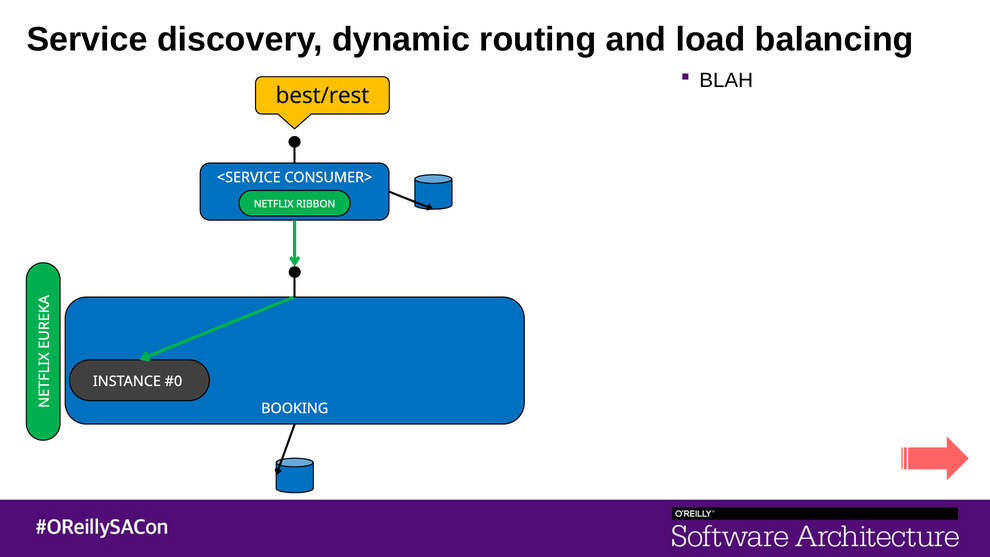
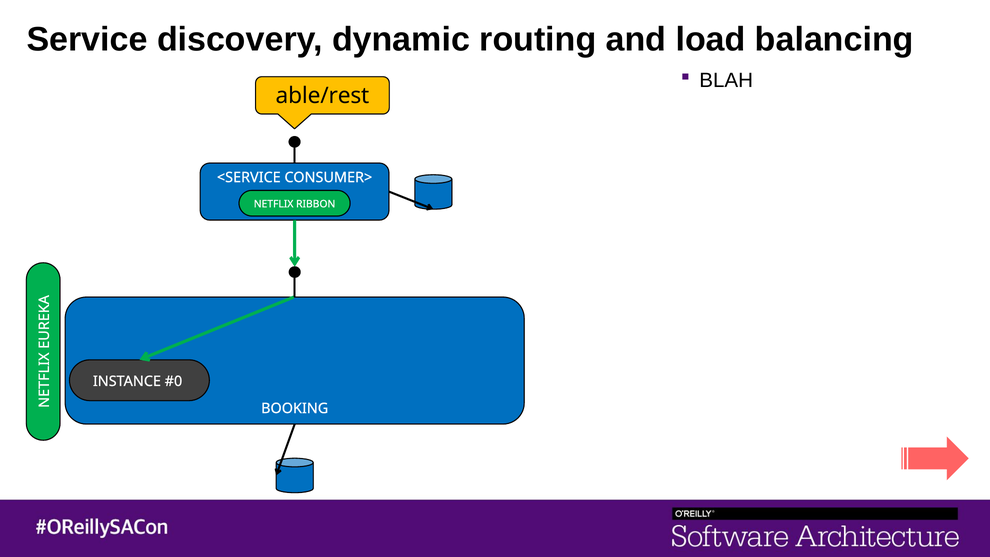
best/rest: best/rest -> able/rest
